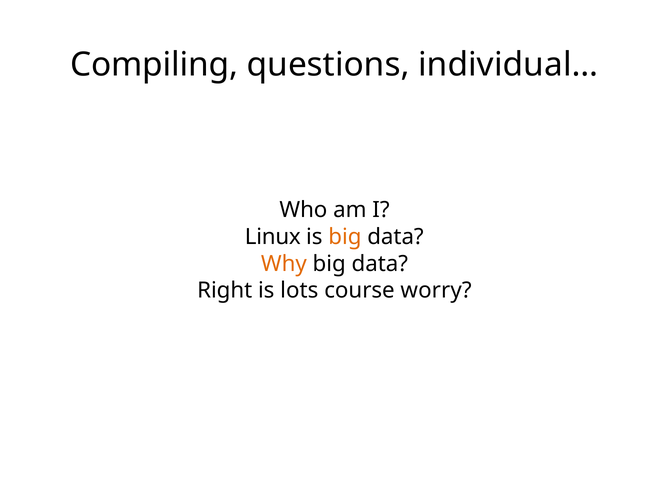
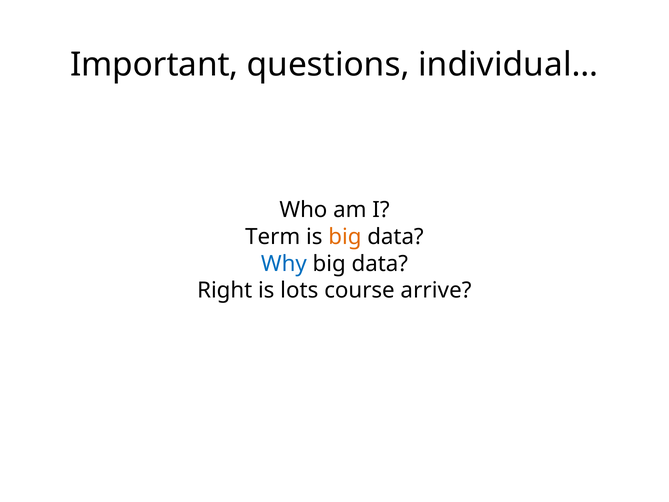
Compiling: Compiling -> Important
Linux: Linux -> Term
Why colour: orange -> blue
worry: worry -> arrive
